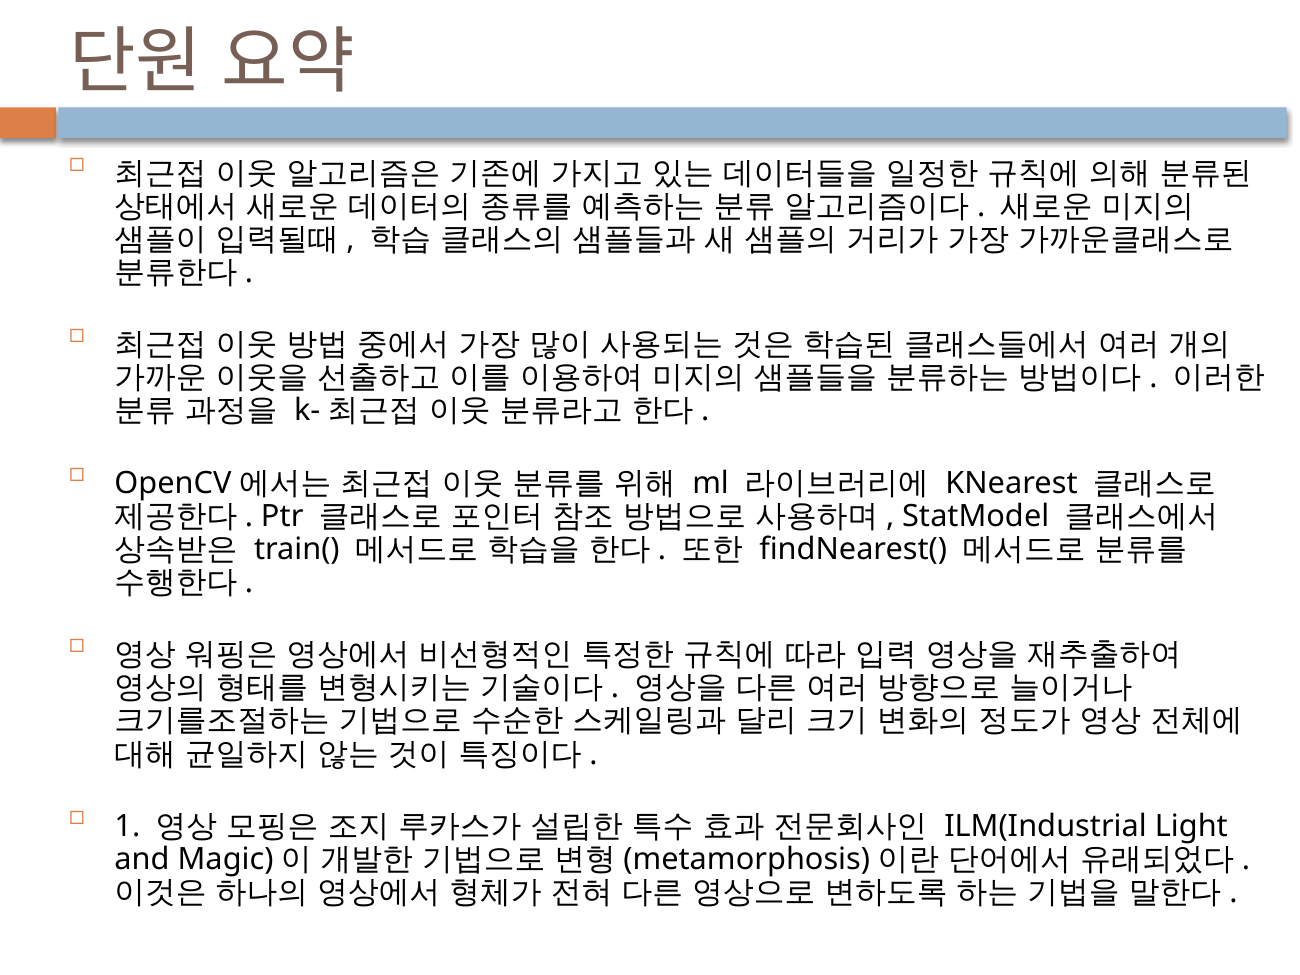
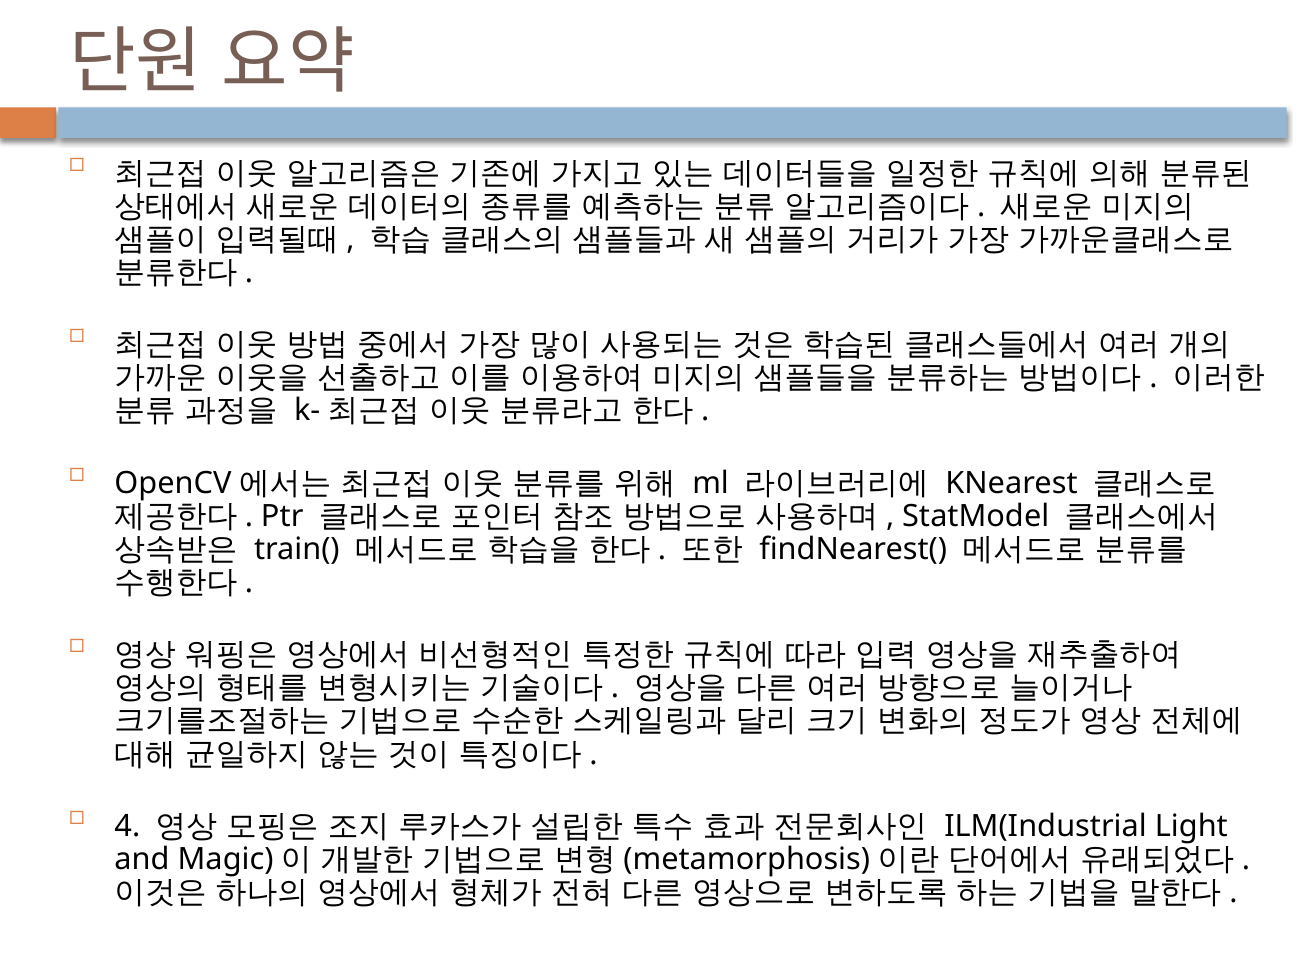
1: 1 -> 4
